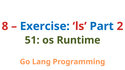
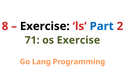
Exercise at (45, 26) colour: blue -> black
51: 51 -> 71
os Runtime: Runtime -> Exercise
